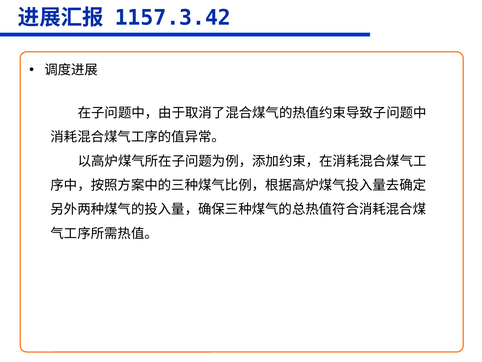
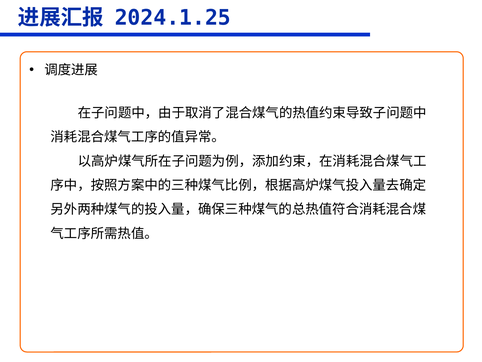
1157.3.42: 1157.3.42 -> 2024.1.25
